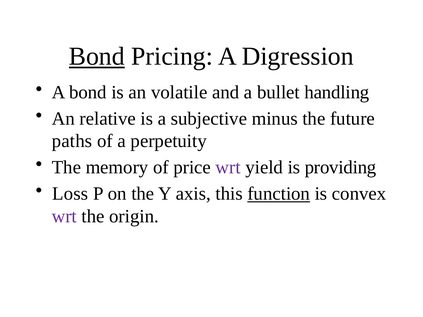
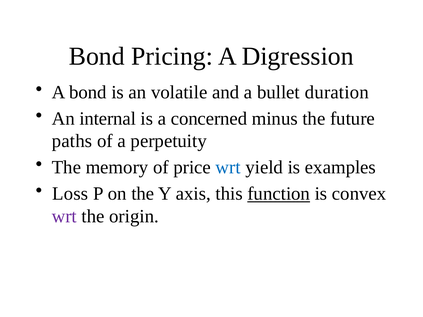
Bond at (97, 56) underline: present -> none
handling: handling -> duration
relative: relative -> internal
subjective: subjective -> concerned
wrt at (228, 167) colour: purple -> blue
providing: providing -> examples
